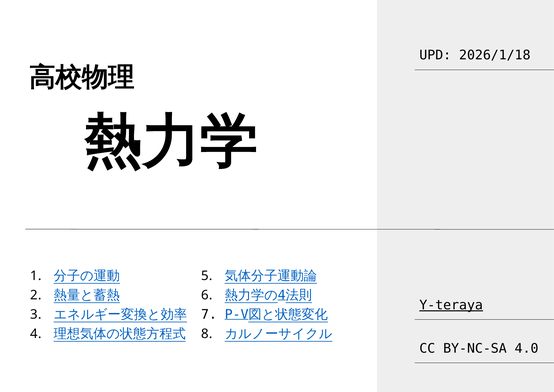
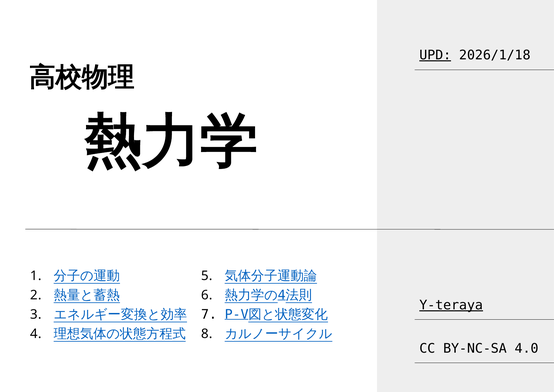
UPD underline: none -> present
